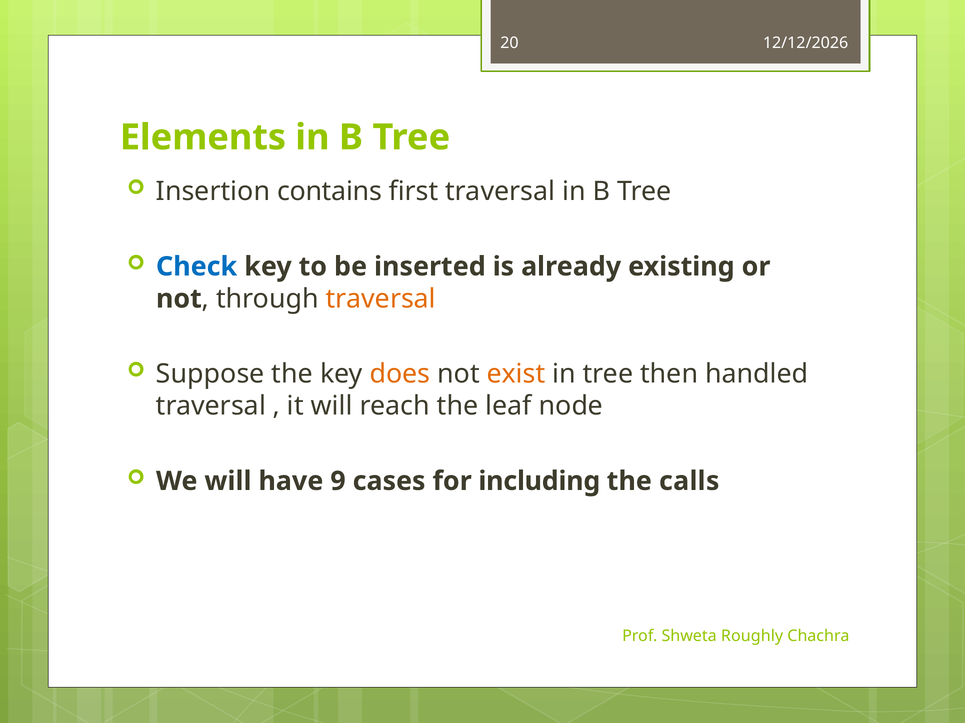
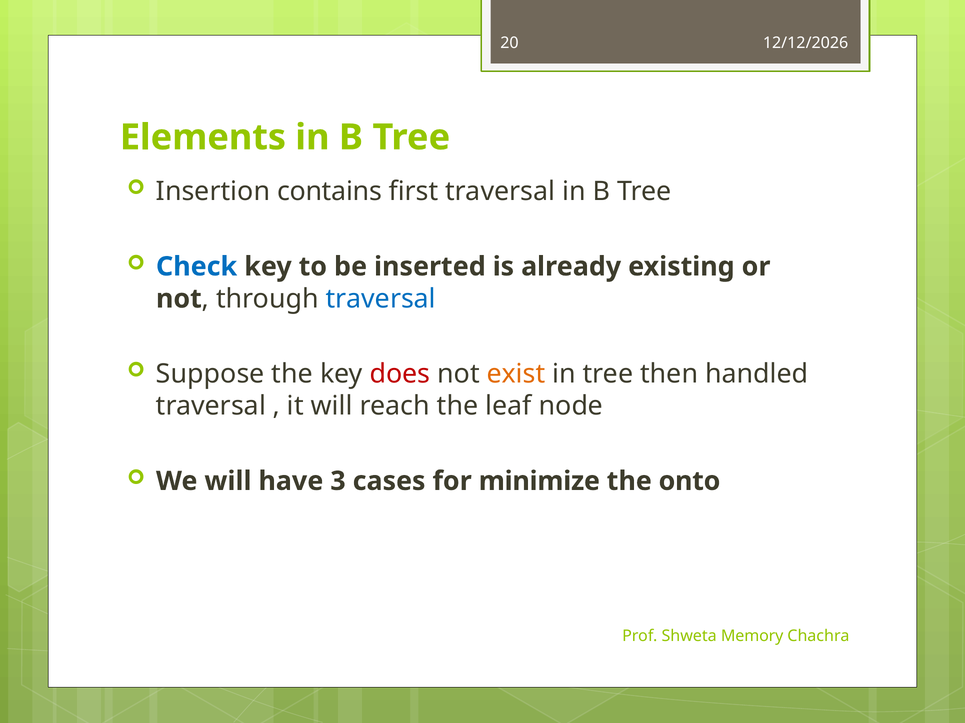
traversal at (381, 299) colour: orange -> blue
does colour: orange -> red
9: 9 -> 3
including: including -> minimize
calls: calls -> onto
Roughly: Roughly -> Memory
